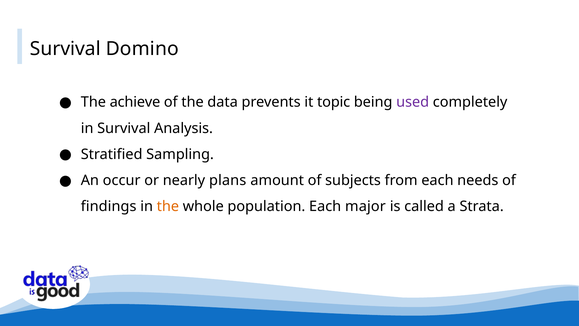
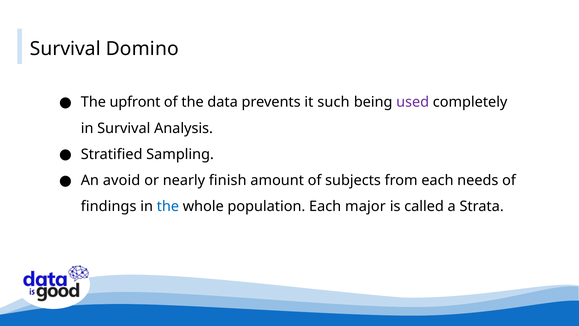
achieve: achieve -> upfront
topic: topic -> such
occur: occur -> avoid
plans: plans -> finish
the at (168, 206) colour: orange -> blue
